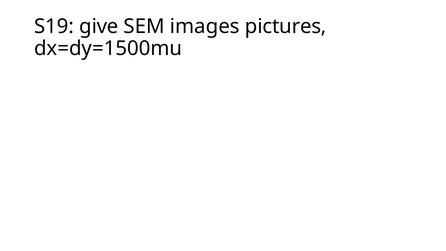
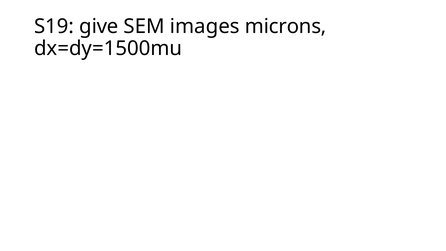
pictures: pictures -> microns
